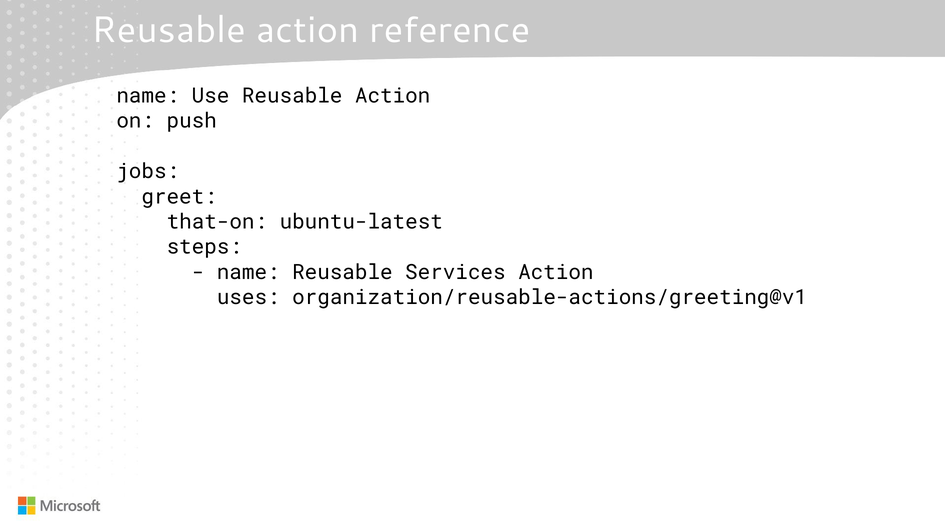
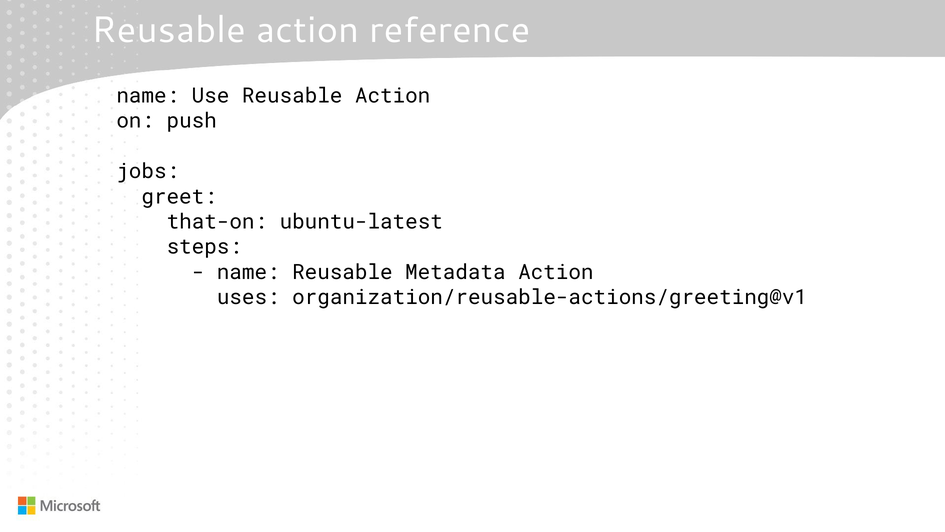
Services: Services -> Metadata
